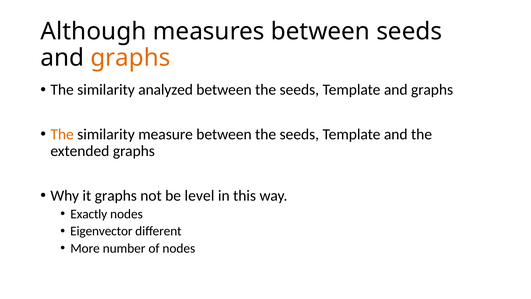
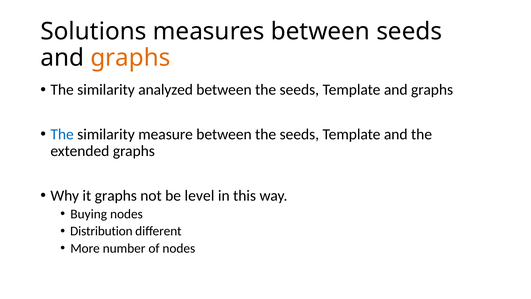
Although: Although -> Solutions
The at (62, 134) colour: orange -> blue
Exactly: Exactly -> Buying
Eigenvector: Eigenvector -> Distribution
